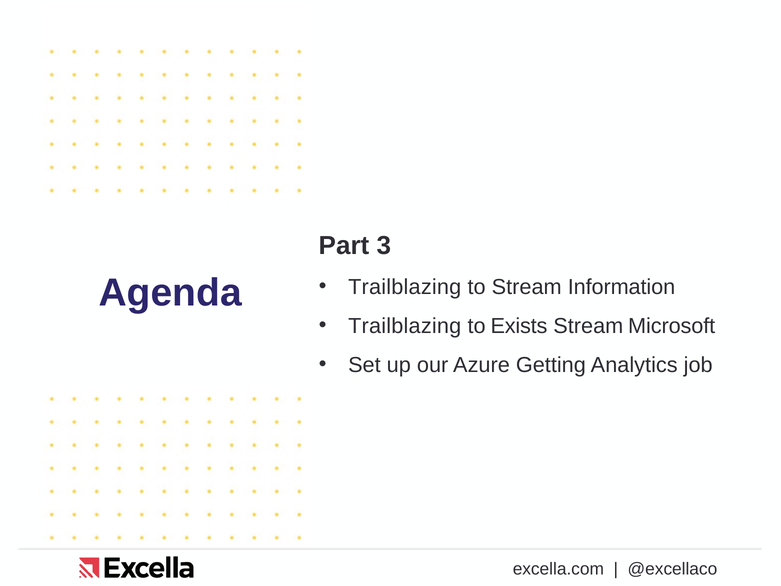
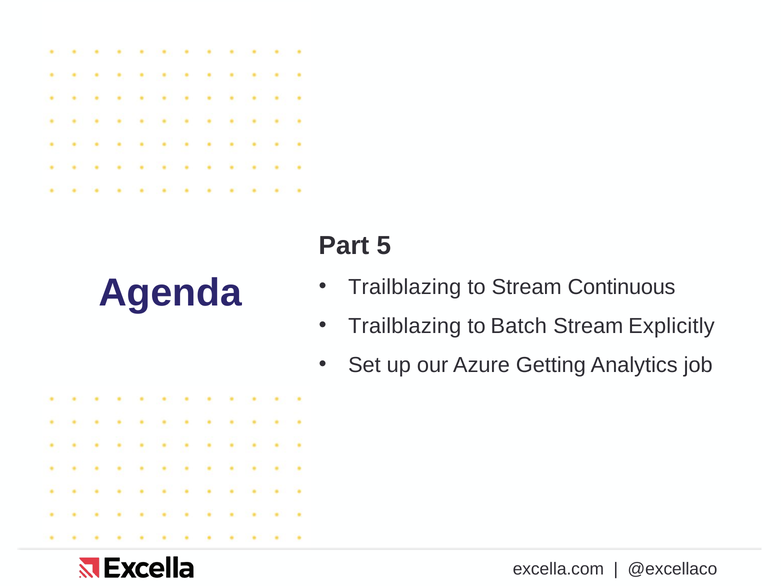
3: 3 -> 5
Information: Information -> Continuous
Exists: Exists -> Batch
Microsoft: Microsoft -> Explicitly
